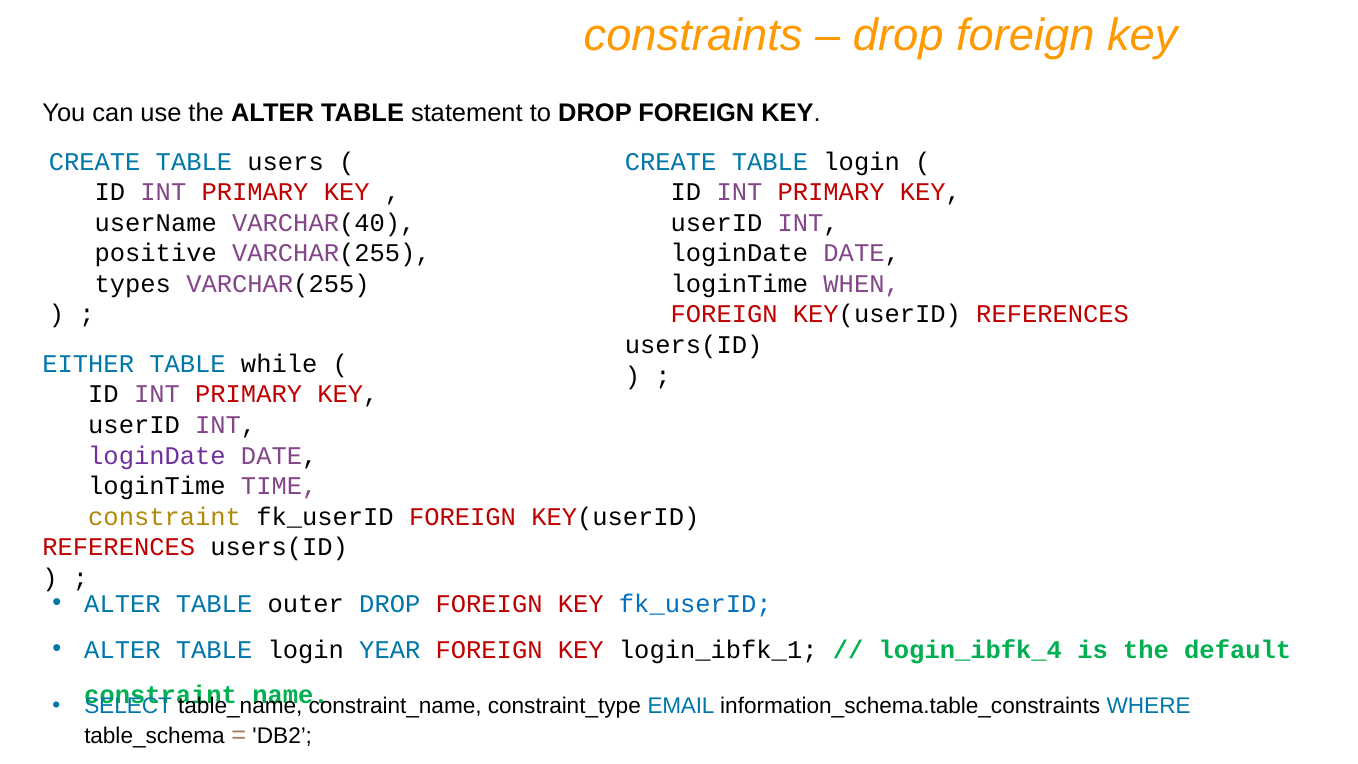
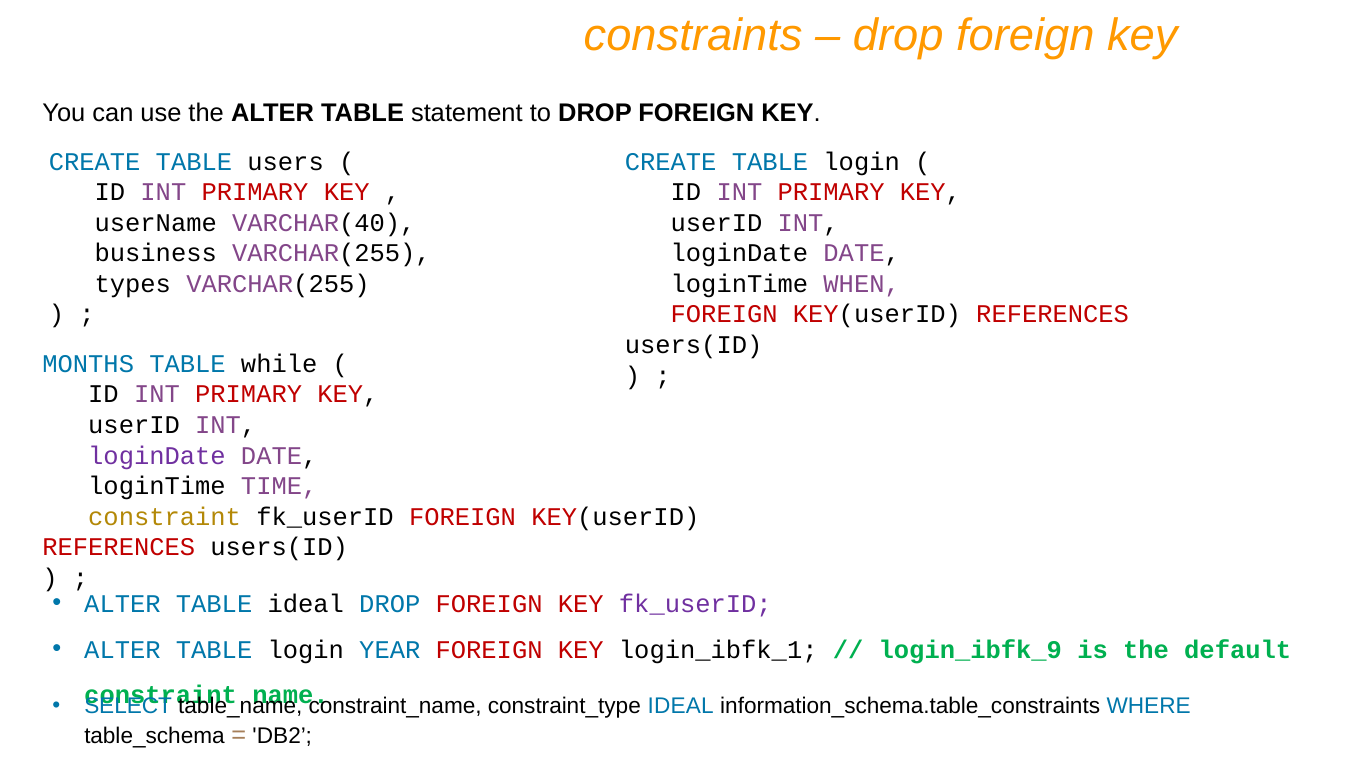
positive: positive -> business
EITHER: EITHER -> MONTHS
TABLE outer: outer -> ideal
fk_userID at (695, 604) colour: blue -> purple
login_ibfk_4: login_ibfk_4 -> login_ibfk_9
constraint_type EMAIL: EMAIL -> IDEAL
